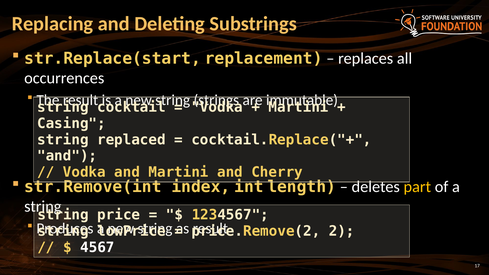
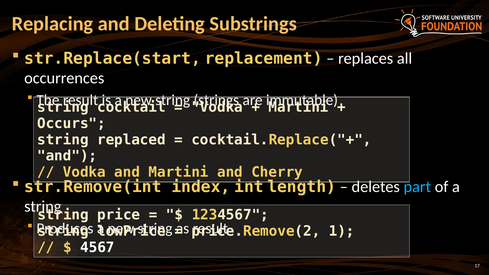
Casing: Casing -> Occurs
part colour: yellow -> light blue
2: 2 -> 1
